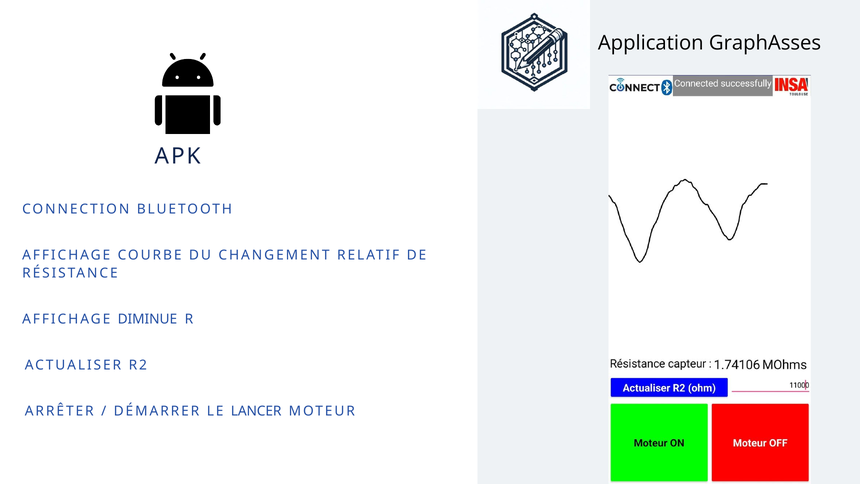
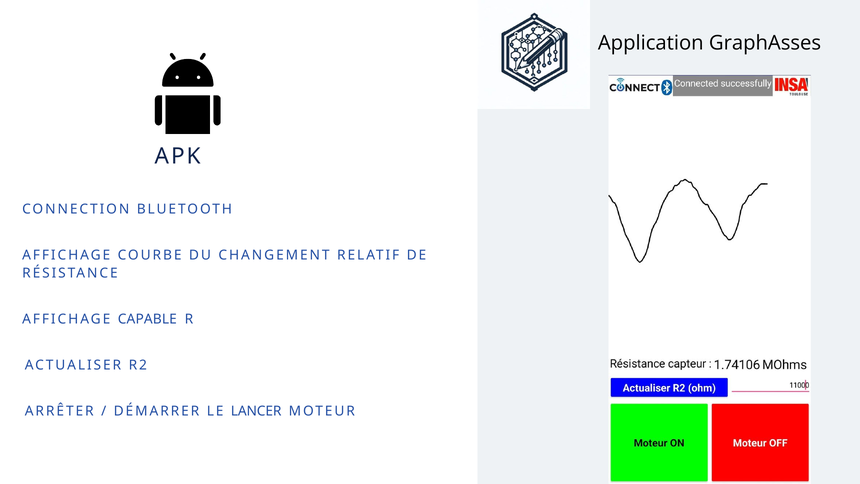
DIMINUE: DIMINUE -> CAPABLE
